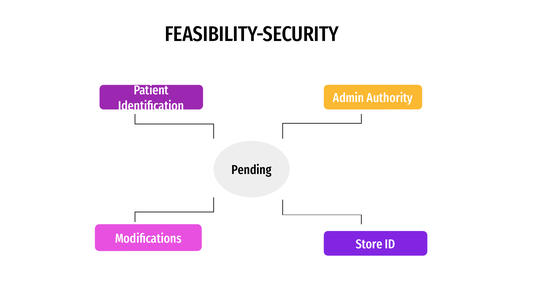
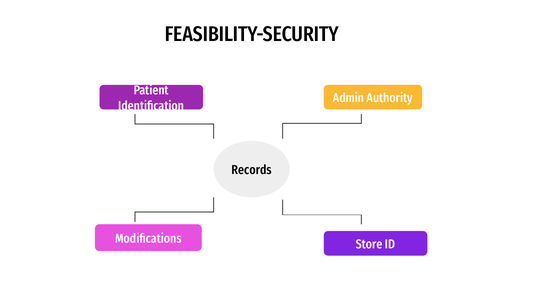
Pending: Pending -> Records
